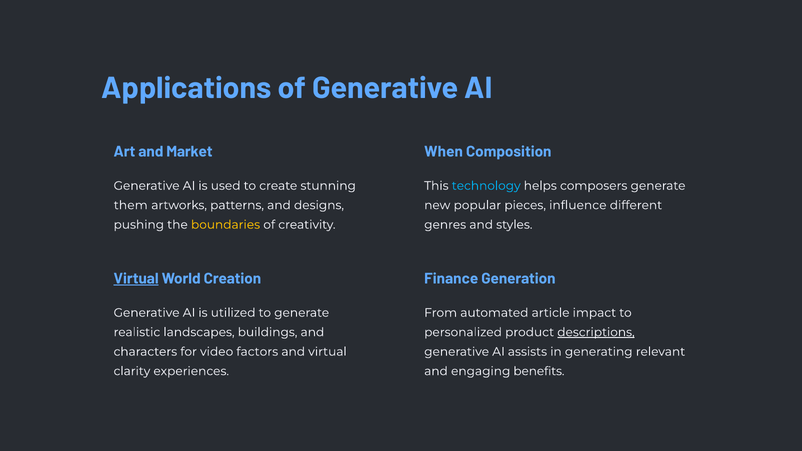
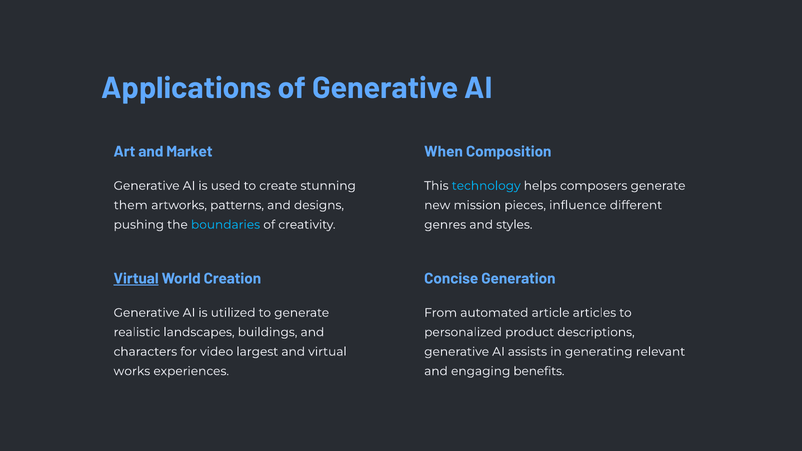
popular: popular -> mission
boundaries colour: yellow -> light blue
Finance: Finance -> Concise
impact: impact -> articles
descriptions underline: present -> none
factors: factors -> largest
clarity: clarity -> works
